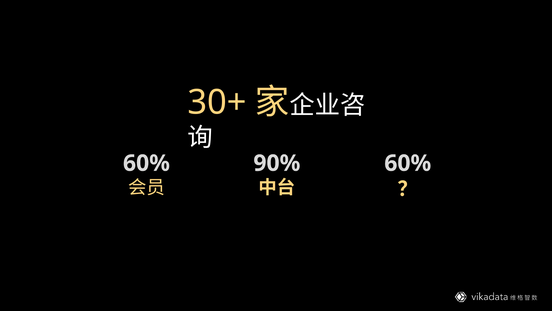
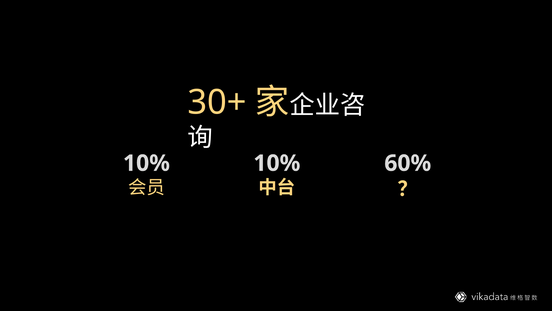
60% at (146, 163): 60% -> 10%
90% at (277, 163): 90% -> 10%
